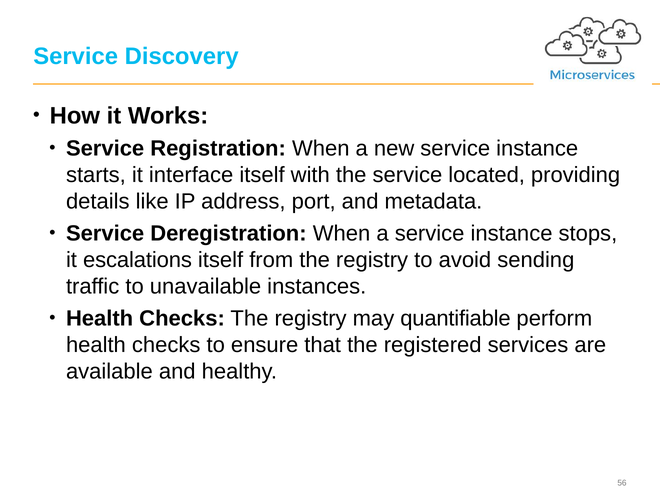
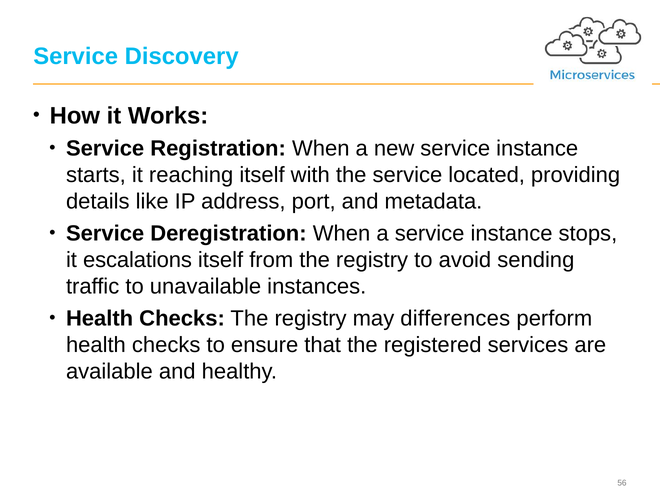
interface: interface -> reaching
quantifiable: quantifiable -> differences
